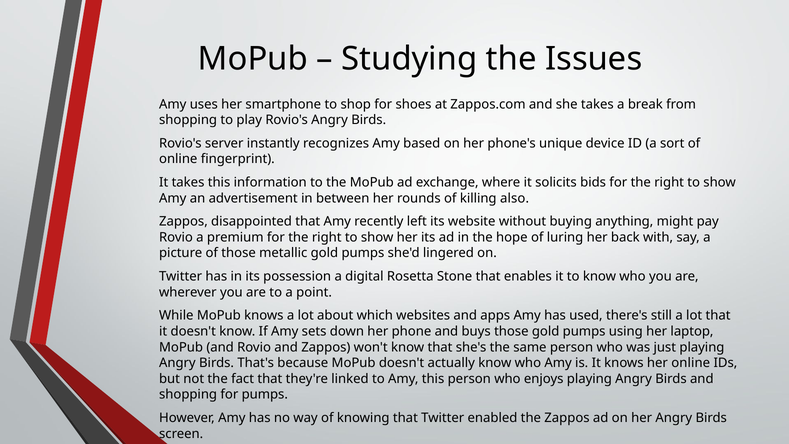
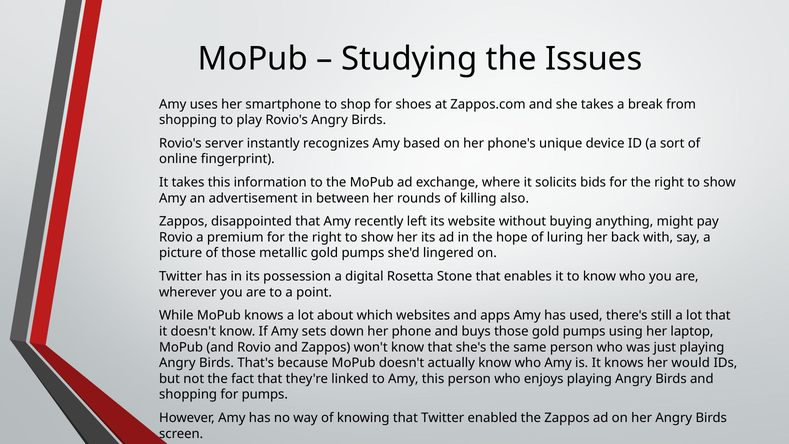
her online: online -> would
